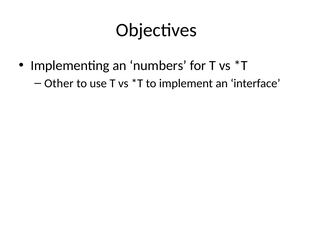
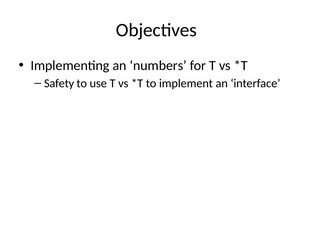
Other: Other -> Safety
